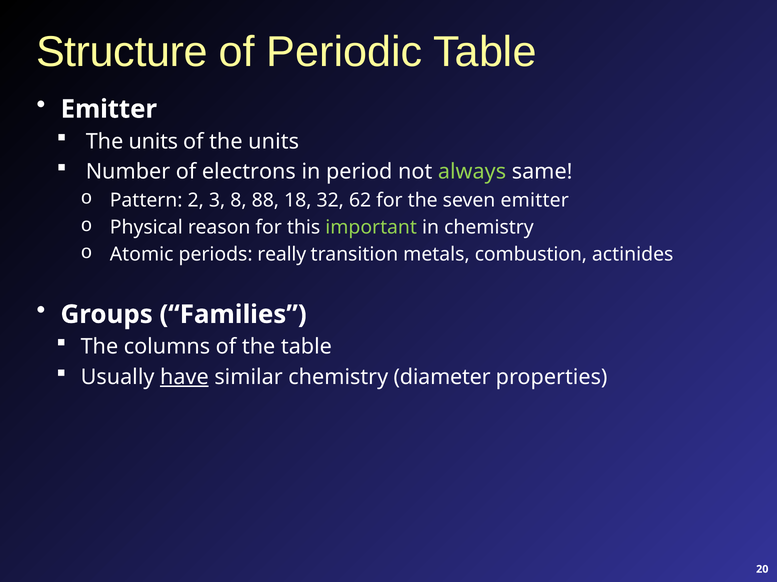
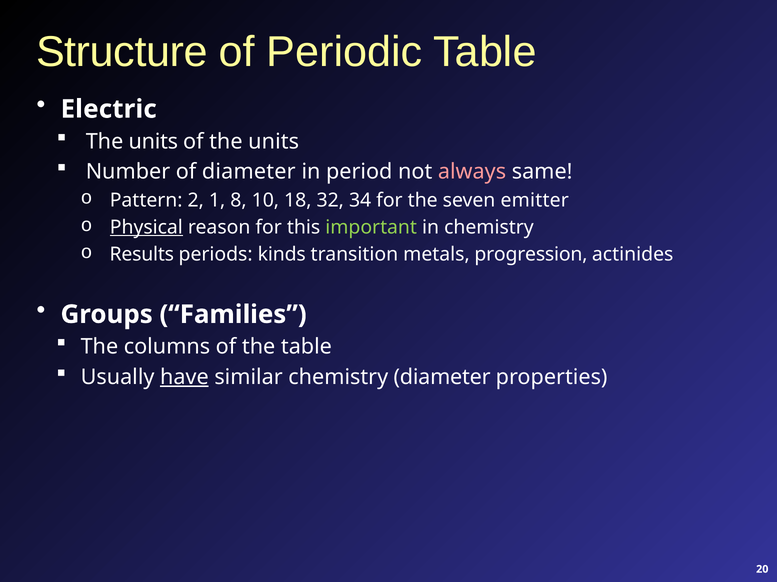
Emitter at (109, 109): Emitter -> Electric
of electrons: electrons -> diameter
always colour: light green -> pink
3: 3 -> 1
88: 88 -> 10
62: 62 -> 34
Physical underline: none -> present
Atomic: Atomic -> Results
really: really -> kinds
combustion: combustion -> progression
